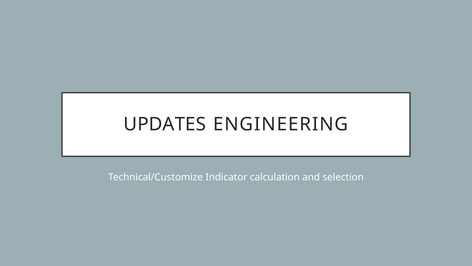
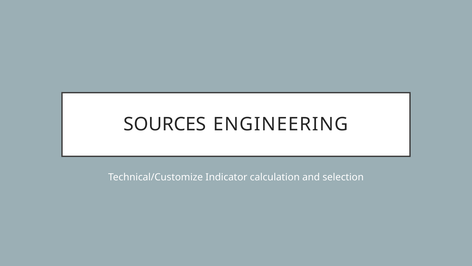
UPDATES: UPDATES -> SOURCES
